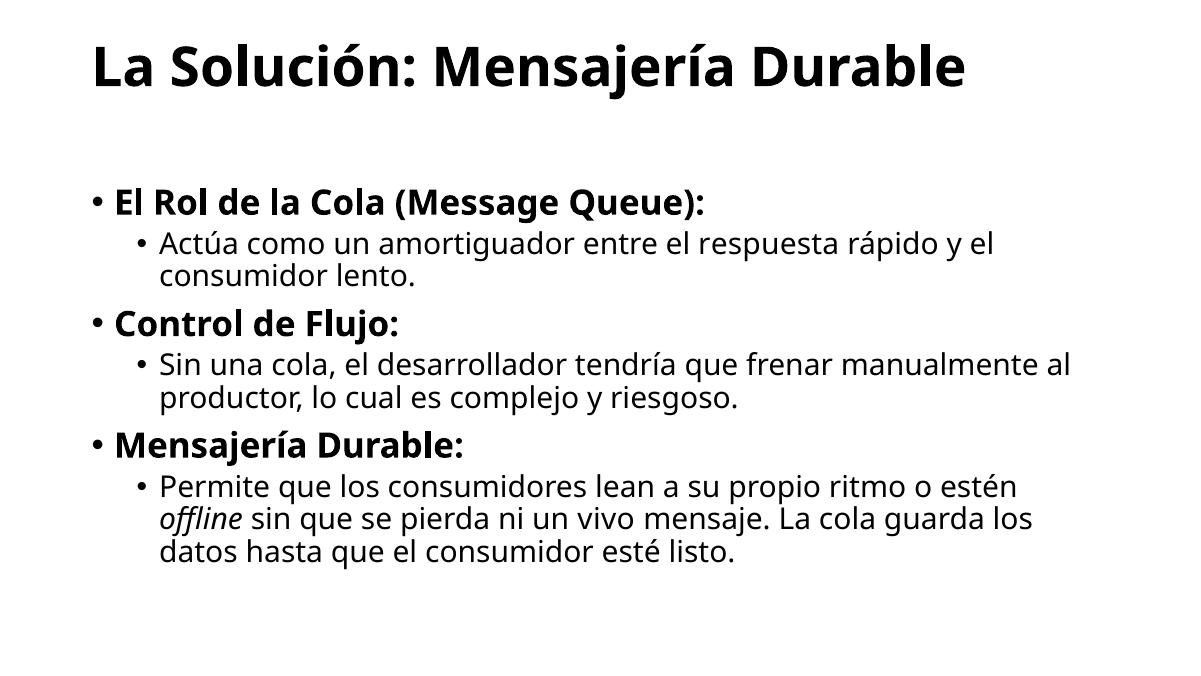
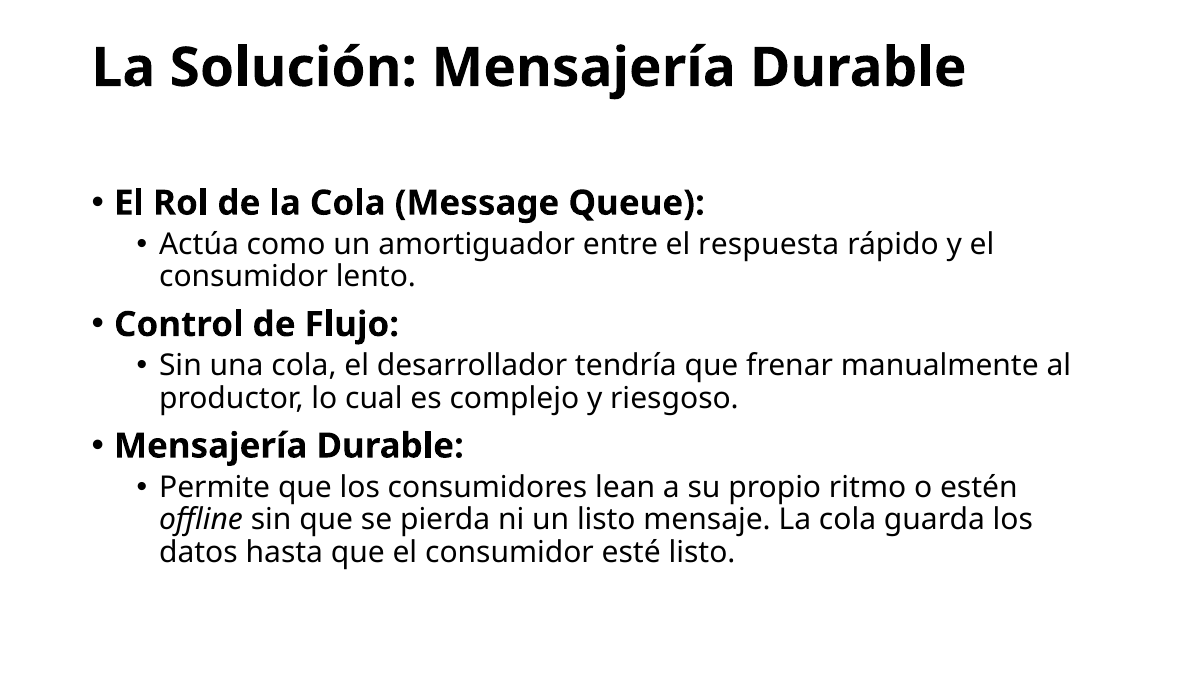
un vivo: vivo -> listo
